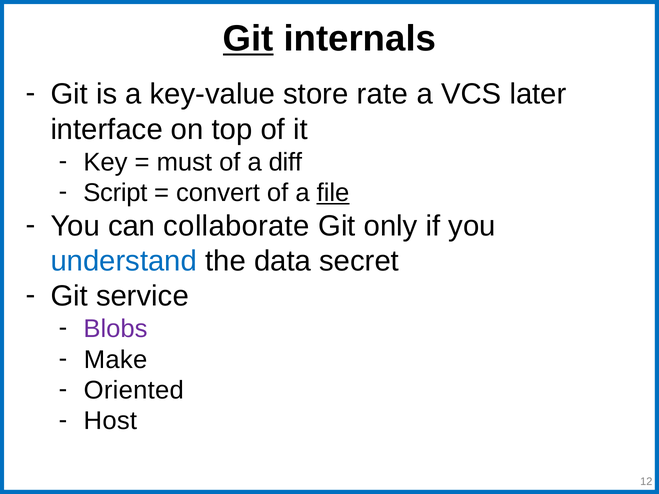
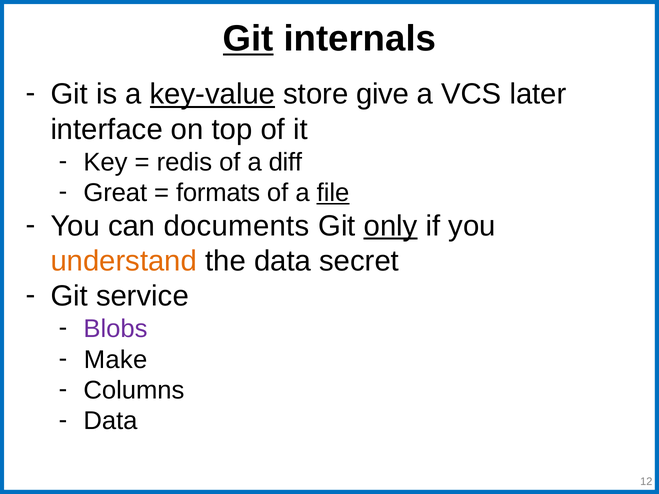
key-value underline: none -> present
rate: rate -> give
must: must -> redis
Script: Script -> Great
convert: convert -> formats
collaborate: collaborate -> documents
only underline: none -> present
understand colour: blue -> orange
Oriented: Oriented -> Columns
Host at (110, 421): Host -> Data
